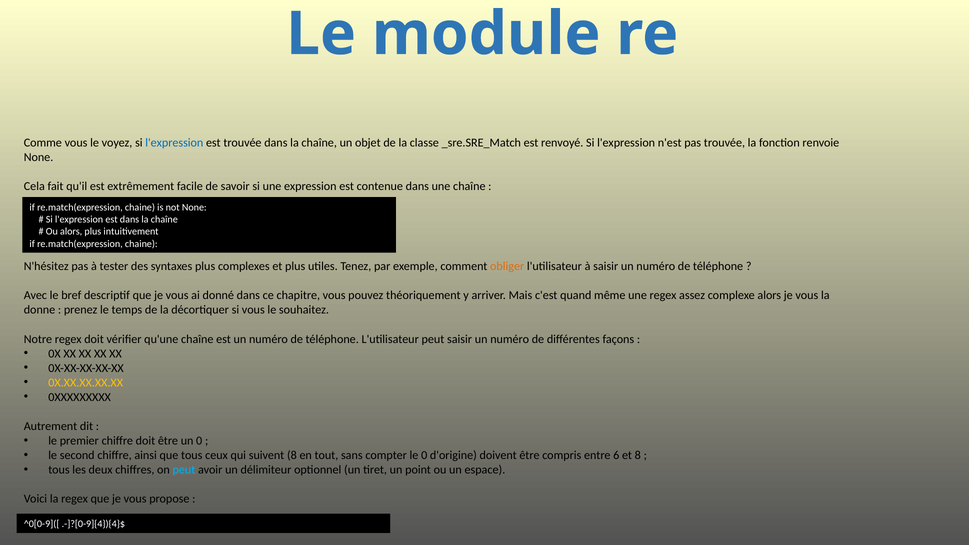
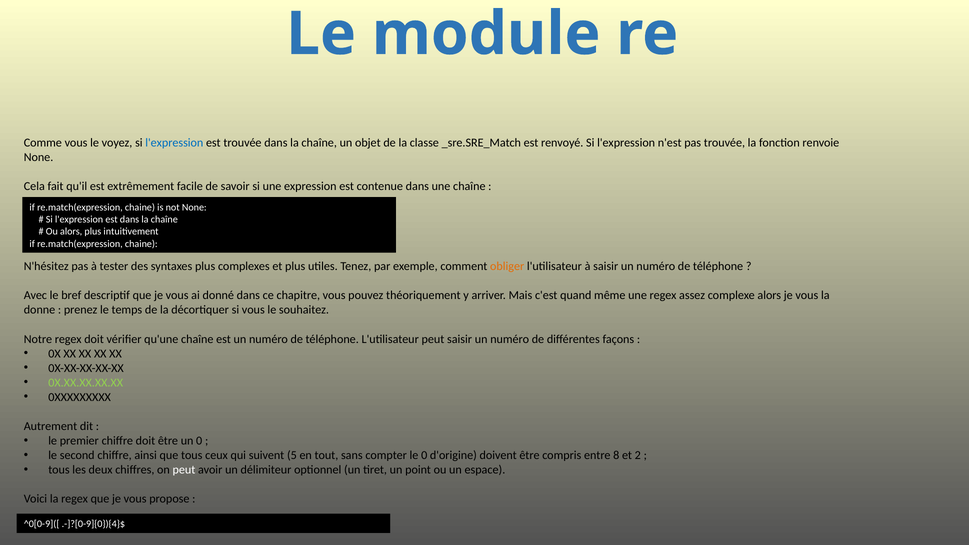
0X.XX.XX.XX.XX colour: yellow -> light green
suivent 8: 8 -> 5
6: 6 -> 8
et 8: 8 -> 2
peut at (184, 470) colour: light blue -> white
.-]?[0-9]{4}){4}$: .-]?[0-9]{4}){4}$ -> .-]?[0-9]{0}){4}$
